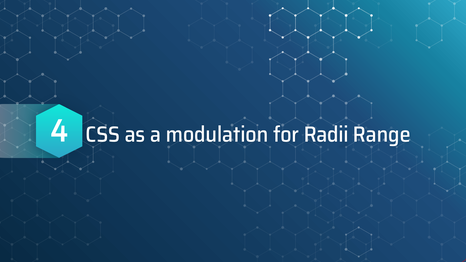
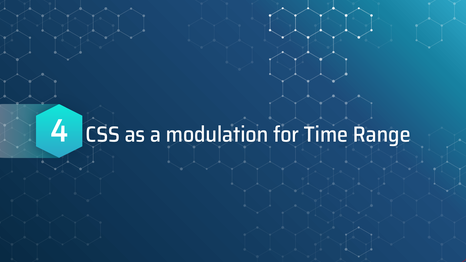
Radii: Radii -> Time
